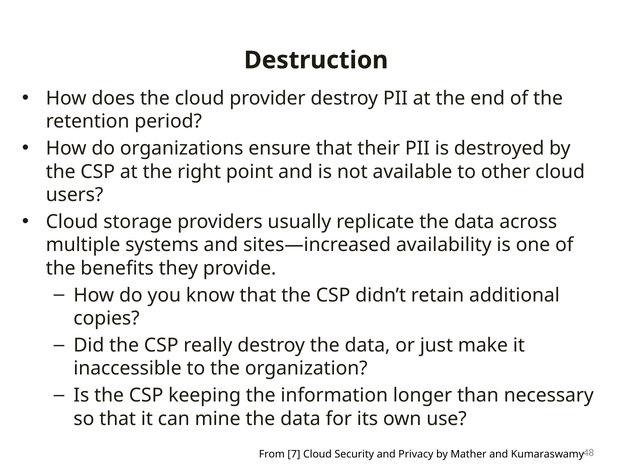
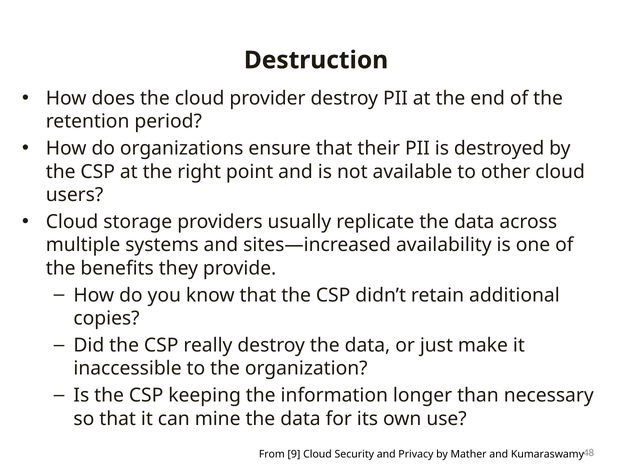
7: 7 -> 9
